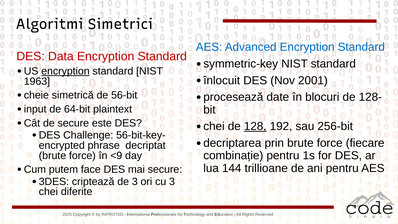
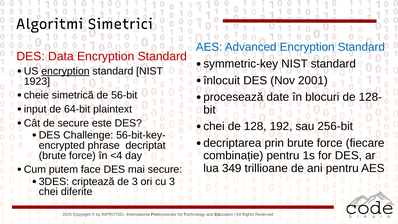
1963: 1963 -> 1923
128 underline: present -> none
<9: <9 -> <4
144: 144 -> 349
